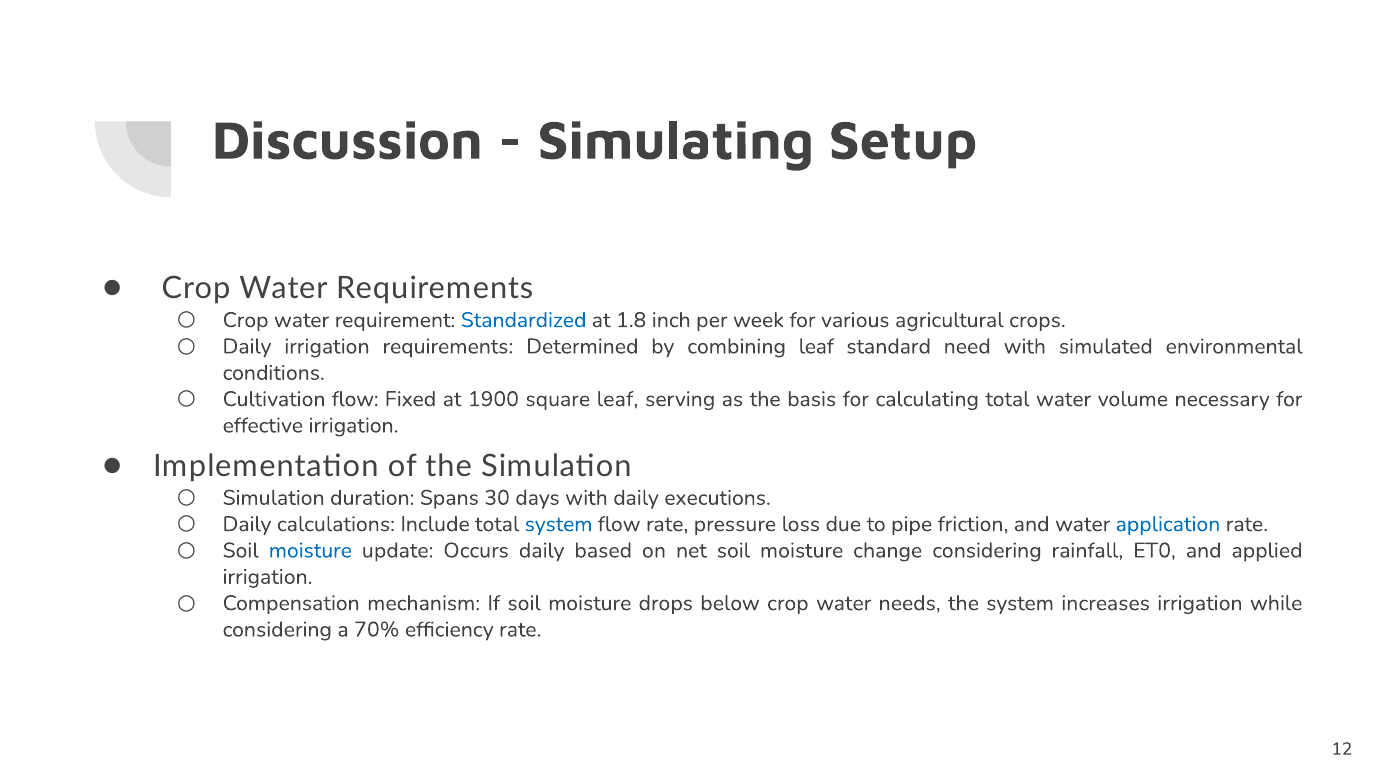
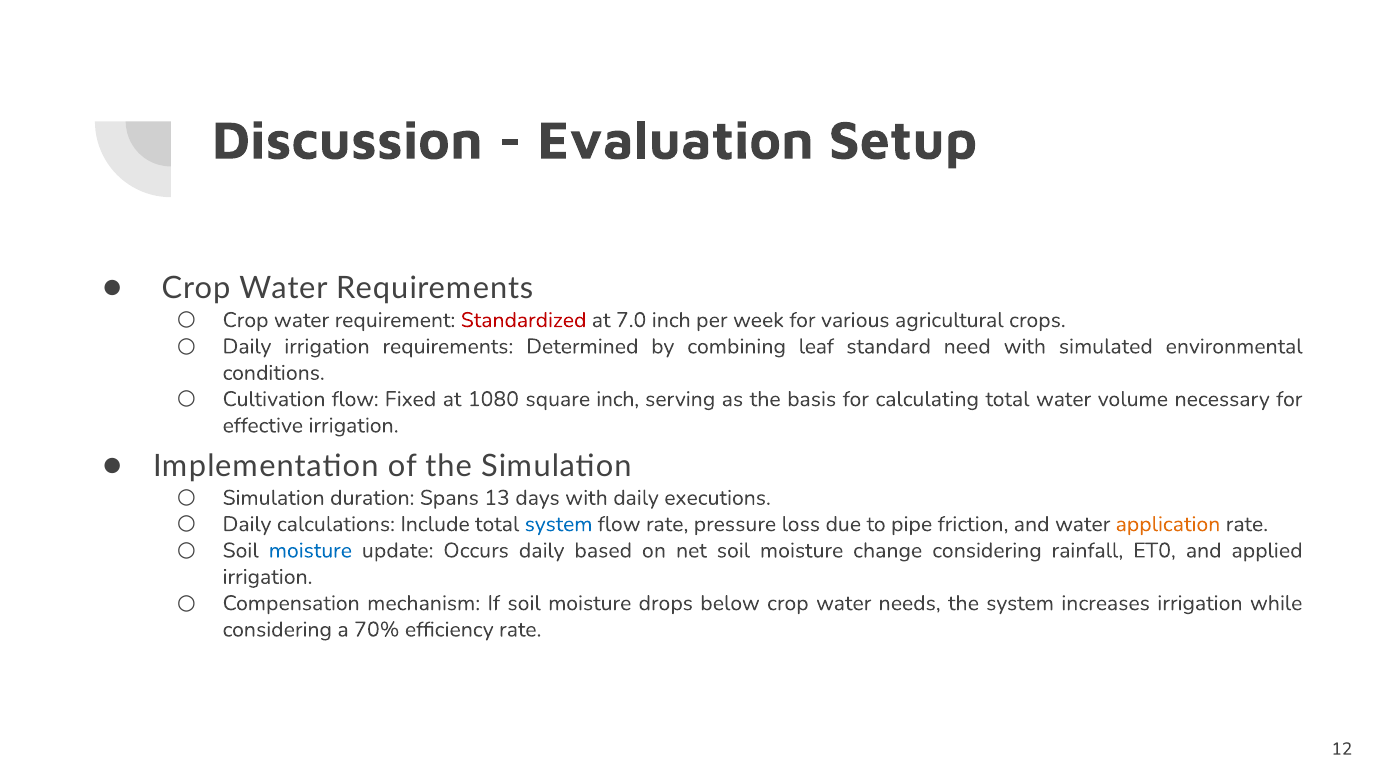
Simulating: Simulating -> Evaluation
Standardized colour: blue -> red
1.8: 1.8 -> 7.0
1900: 1900 -> 1080
square leaf: leaf -> inch
30: 30 -> 13
application colour: blue -> orange
